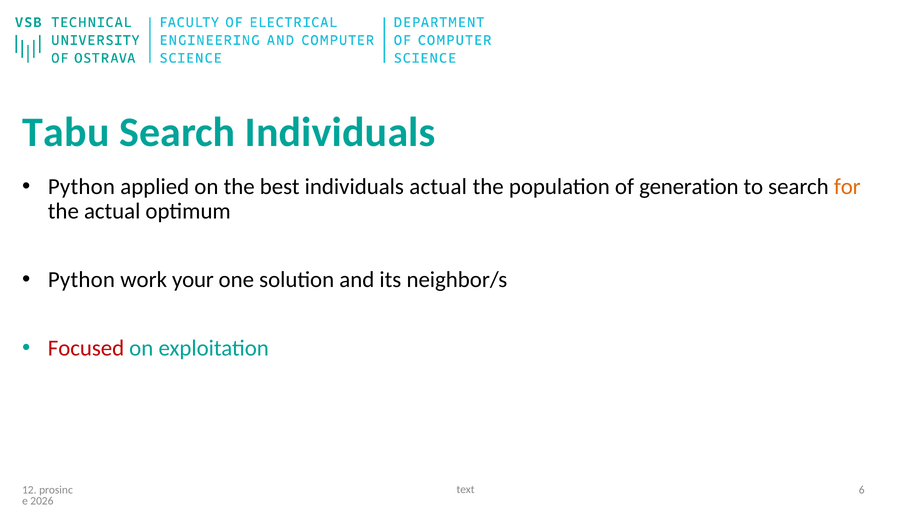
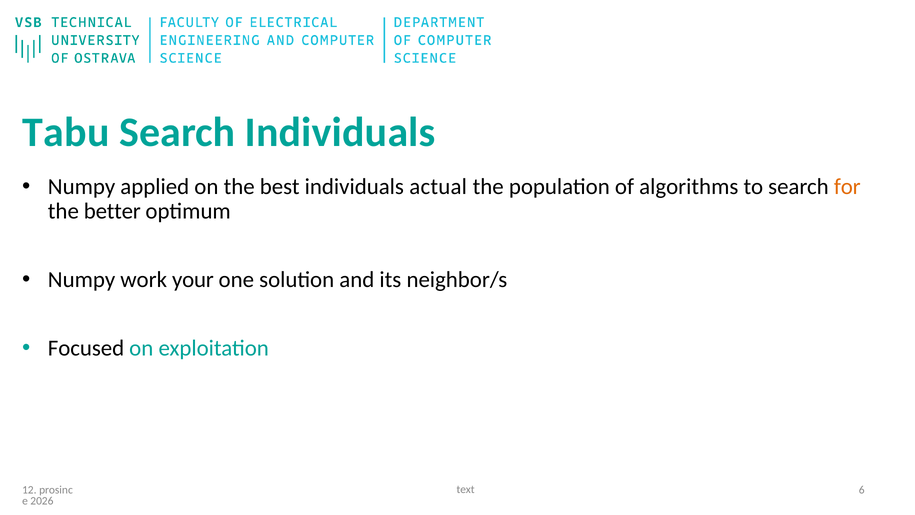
Python at (81, 186): Python -> Numpy
generation: generation -> algorithms
the actual: actual -> better
Python at (81, 280): Python -> Numpy
Focused colour: red -> black
